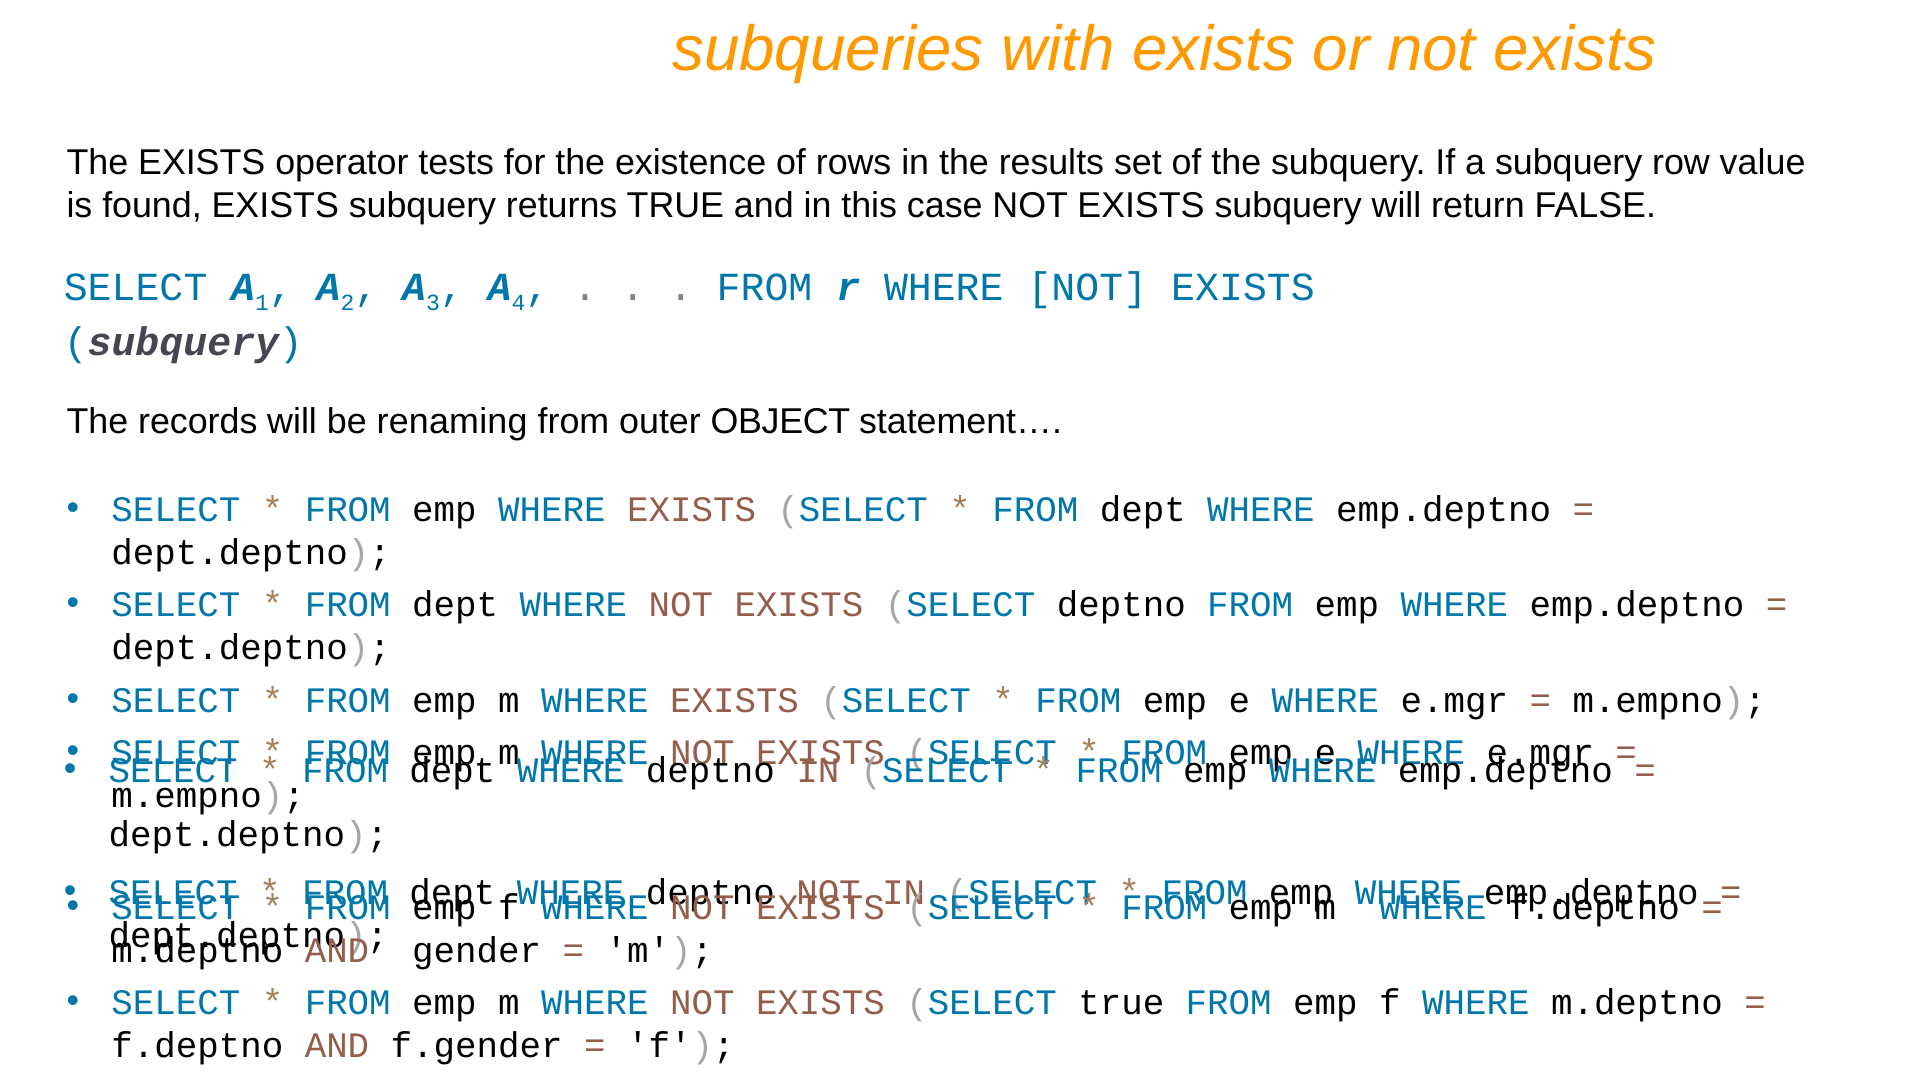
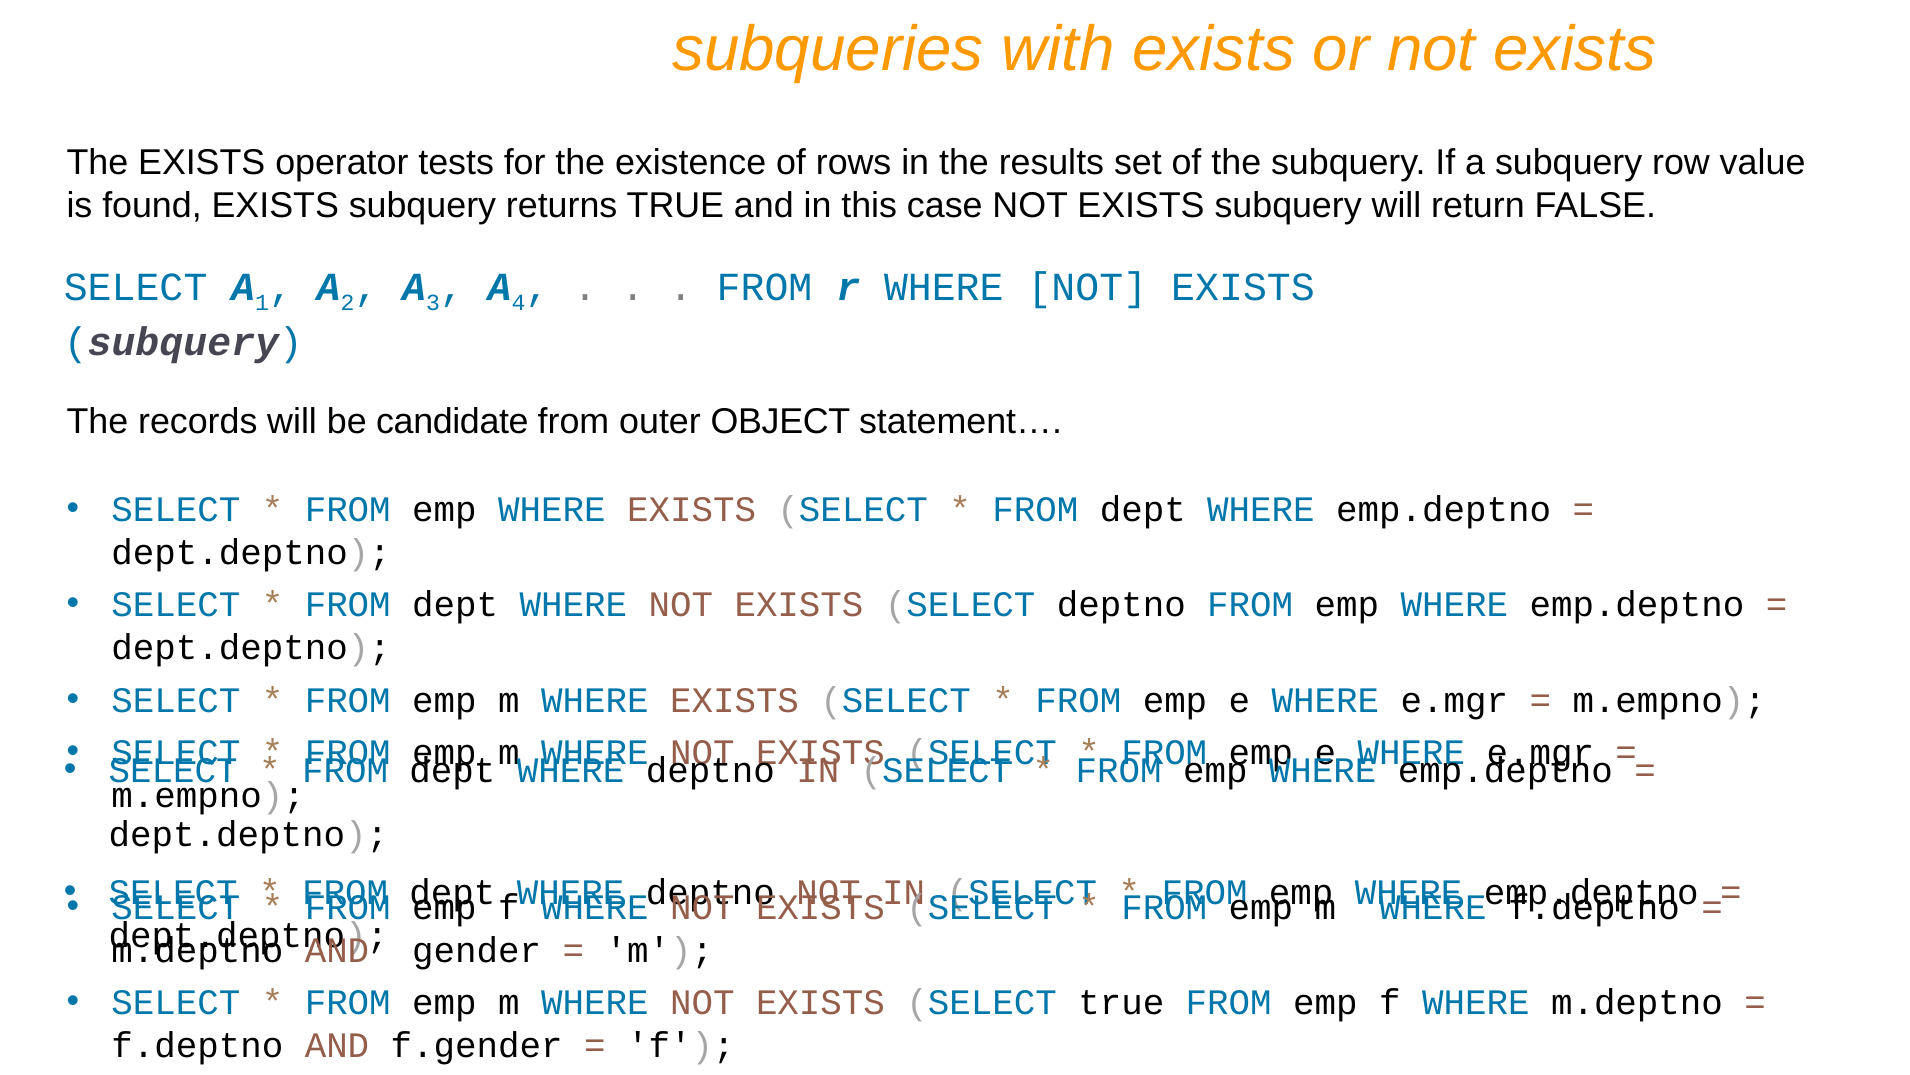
renaming: renaming -> candidate
